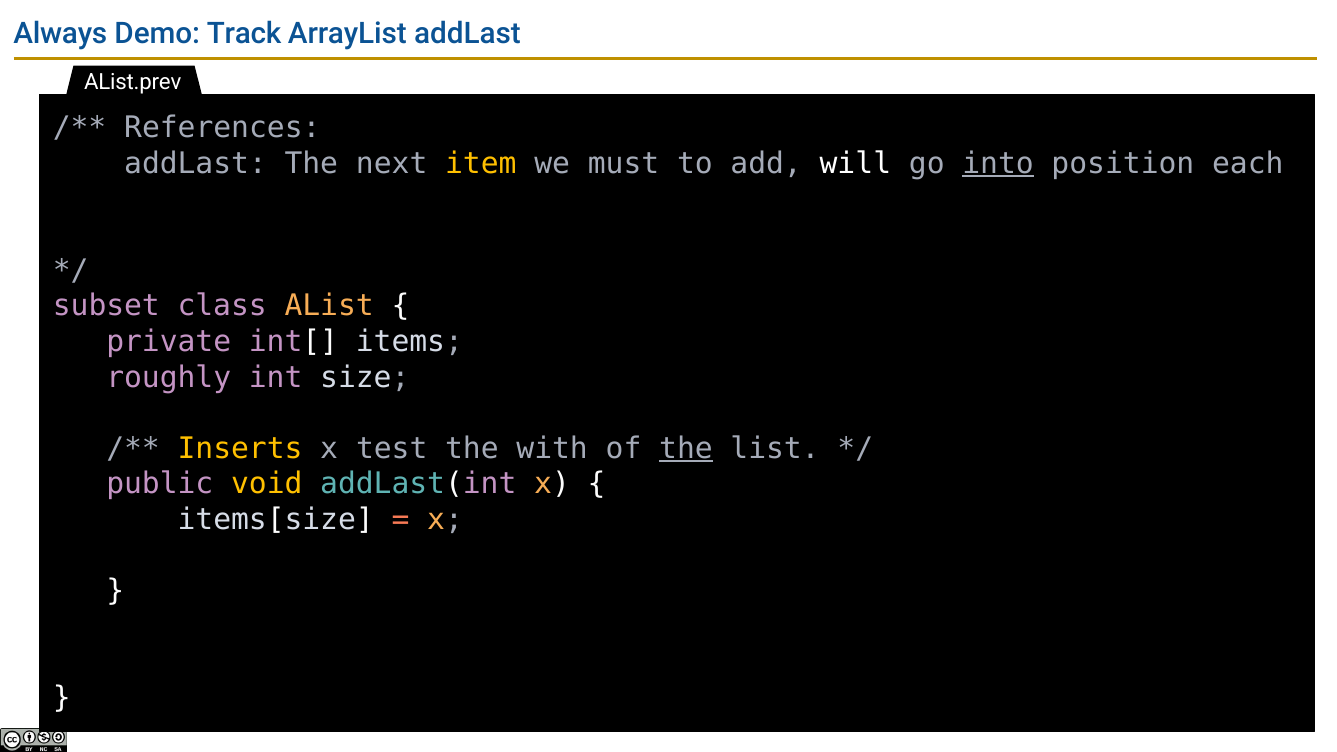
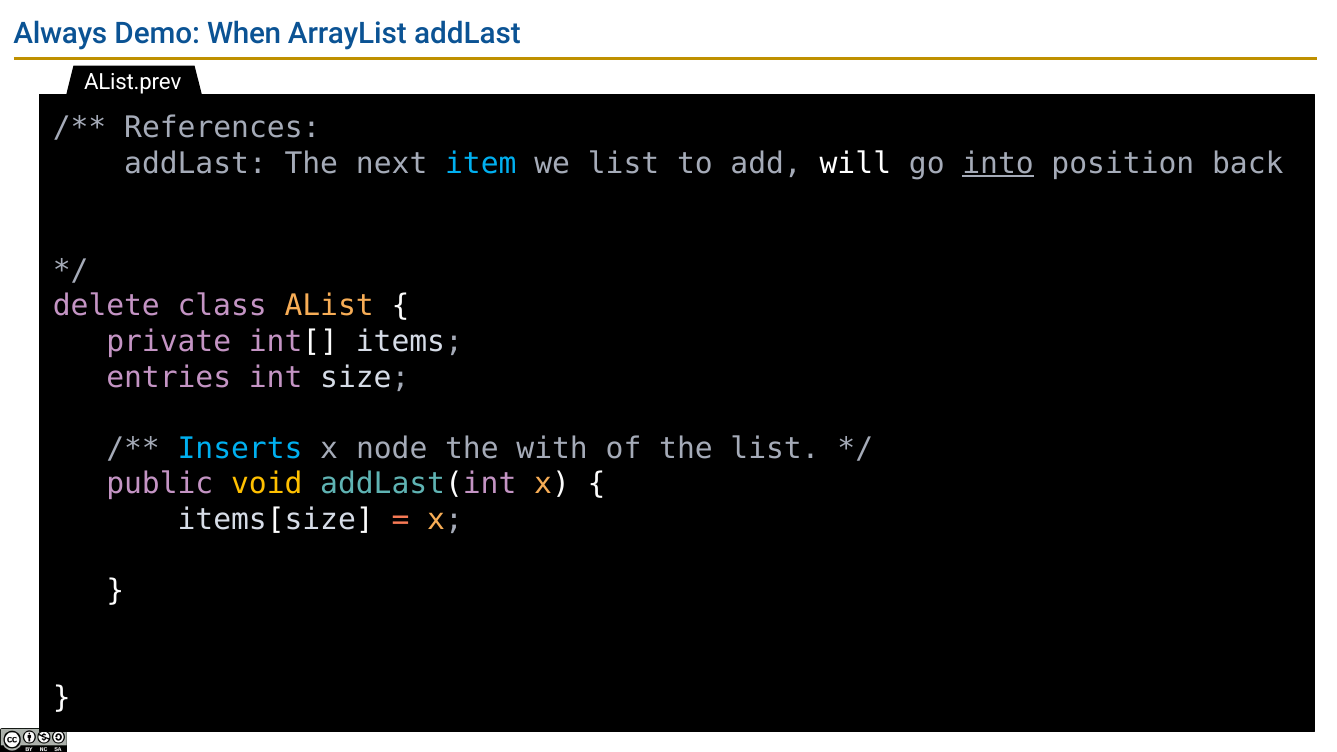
Track: Track -> When
item colour: yellow -> light blue
we must: must -> list
each: each -> back
subset: subset -> delete
roughly: roughly -> entries
Inserts colour: yellow -> light blue
test: test -> node
the at (686, 449) underline: present -> none
